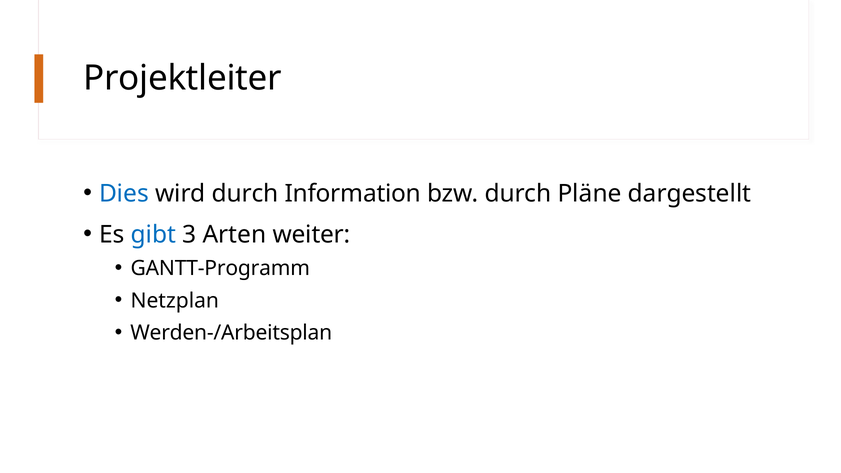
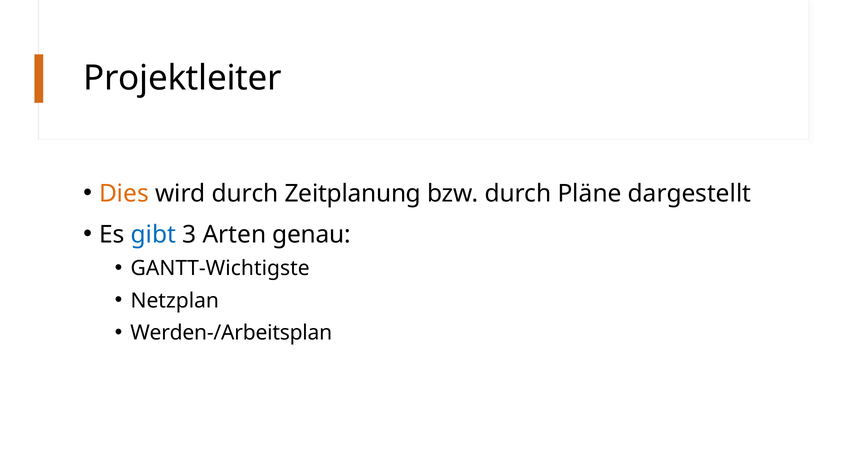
Dies colour: blue -> orange
Information: Information -> Zeitplanung
weiter: weiter -> genau
GANTT-Programm: GANTT-Programm -> GANTT-Wichtigste
